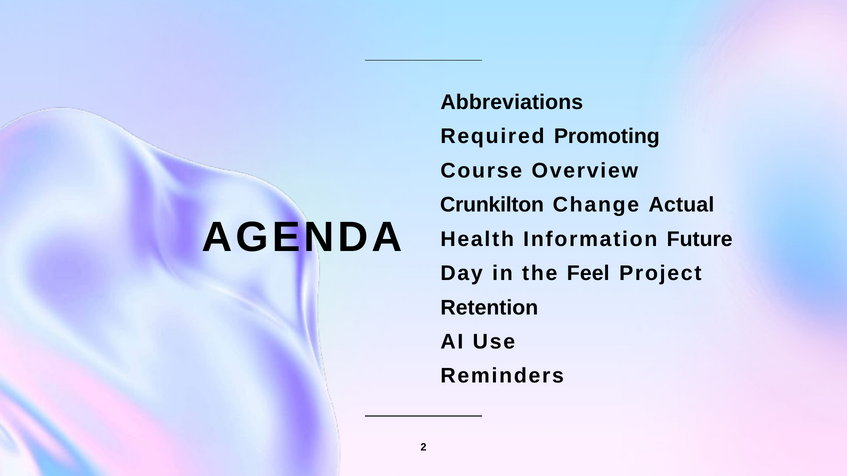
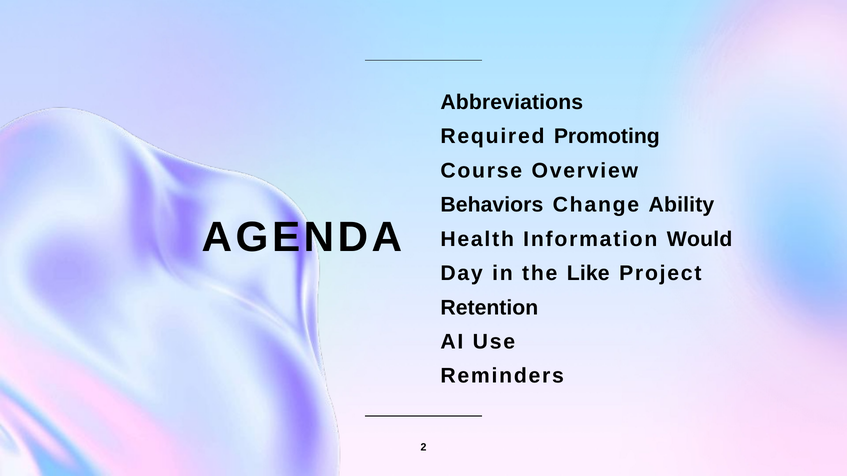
Crunkilton: Crunkilton -> Behaviors
Actual: Actual -> Ability
Future: Future -> Would
Feel: Feel -> Like
